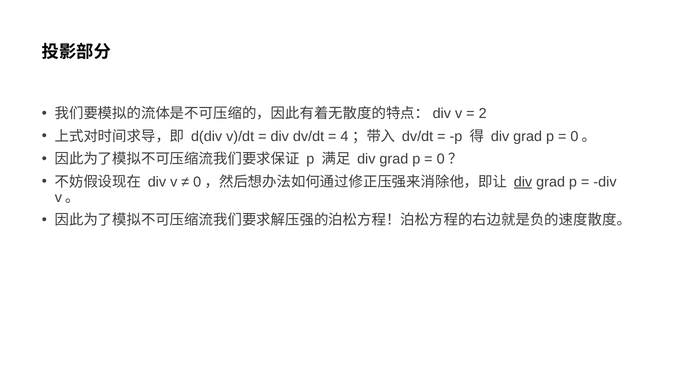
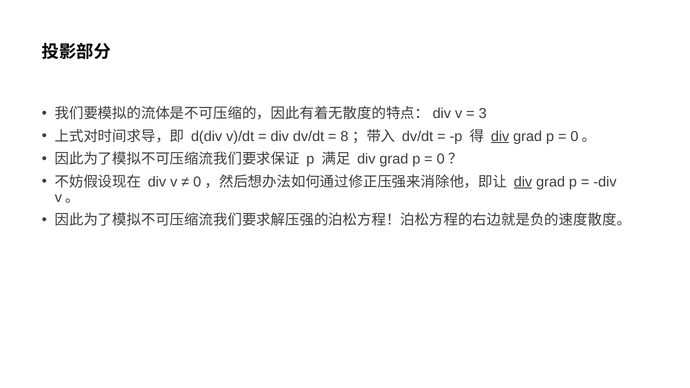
2: 2 -> 3
4: 4 -> 8
div at (500, 136) underline: none -> present
